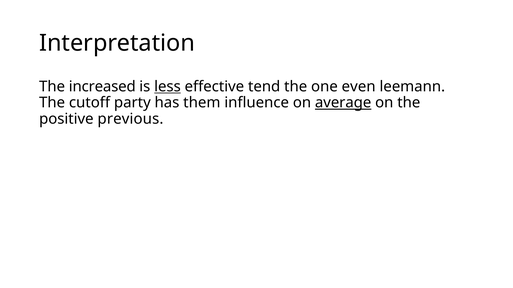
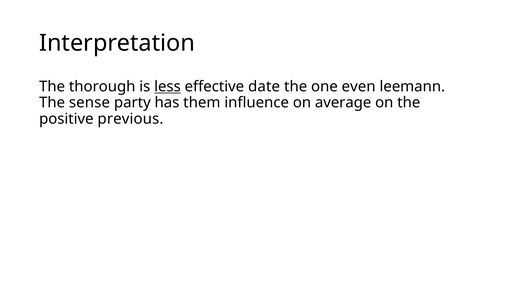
increased: increased -> thorough
tend: tend -> date
cutoff: cutoff -> sense
average underline: present -> none
